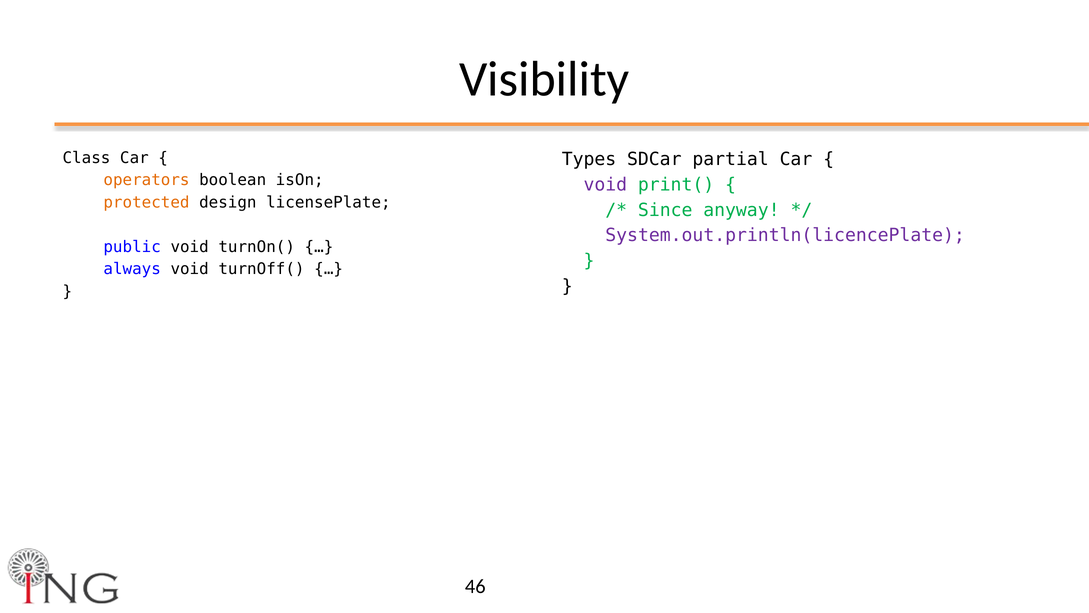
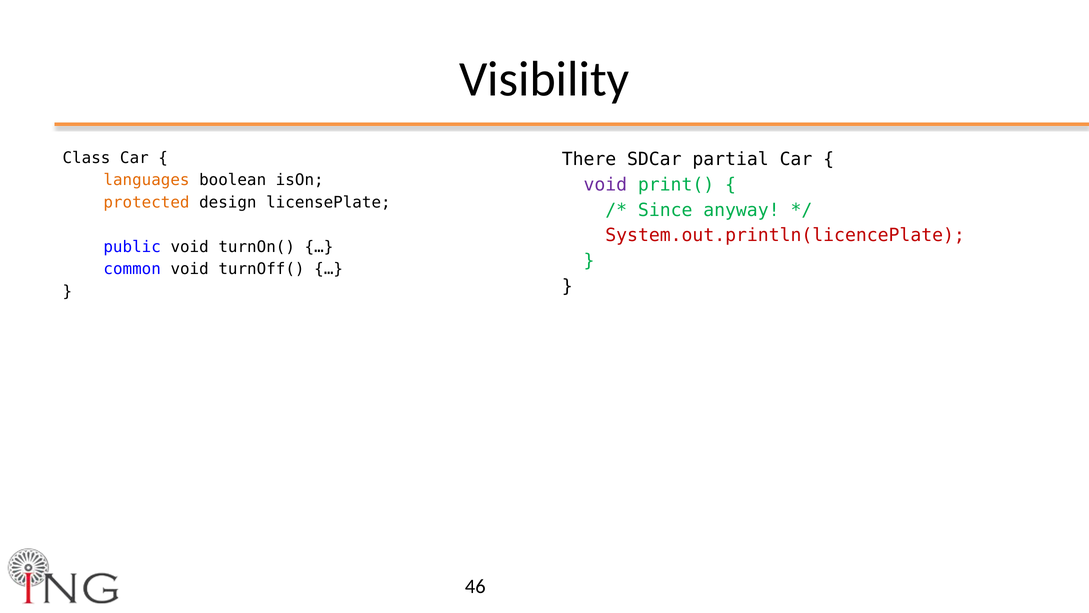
Types: Types -> There
operators: operators -> languages
System.out.println(licencePlate colour: purple -> red
always: always -> common
